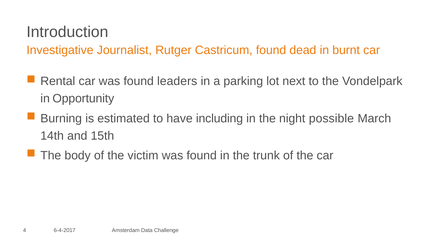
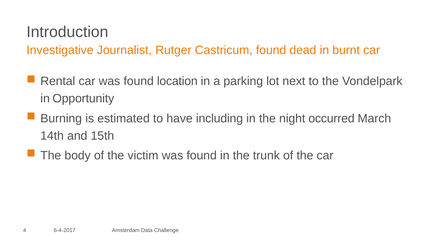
leaders: leaders -> location
possible: possible -> occurred
